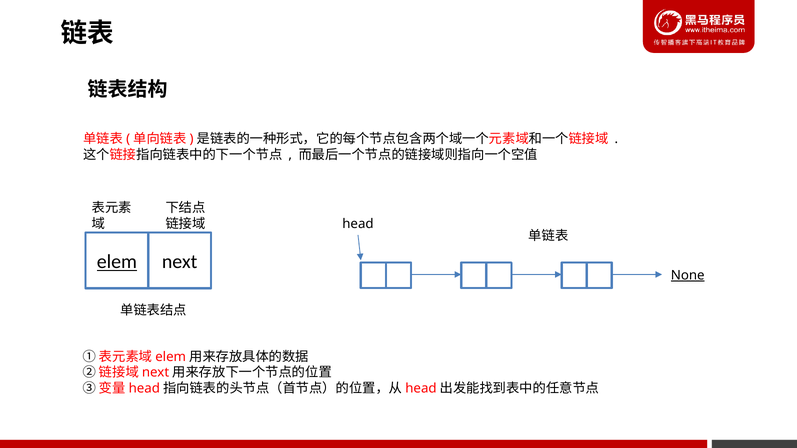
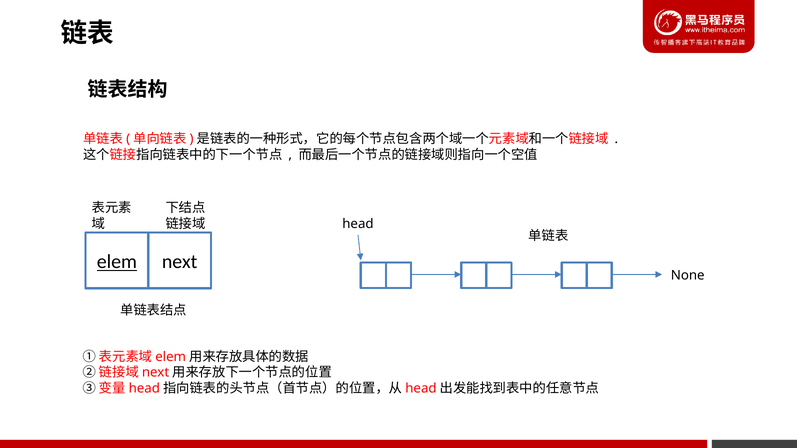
None underline: present -> none
